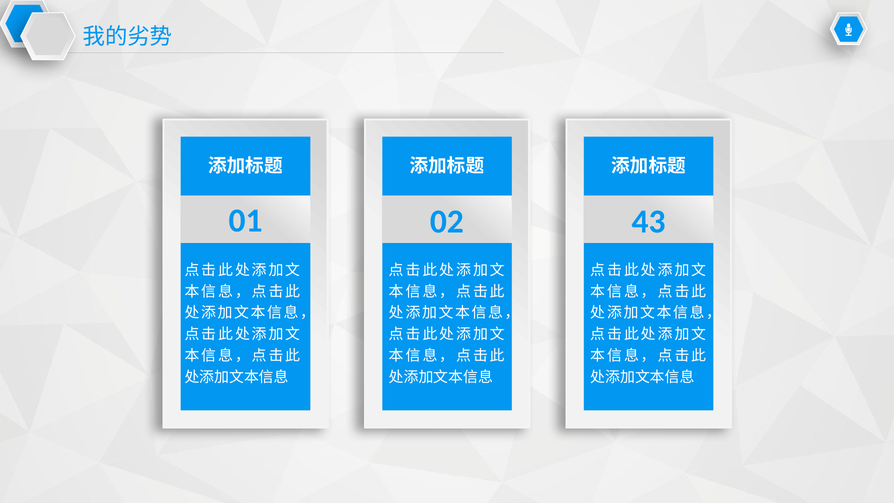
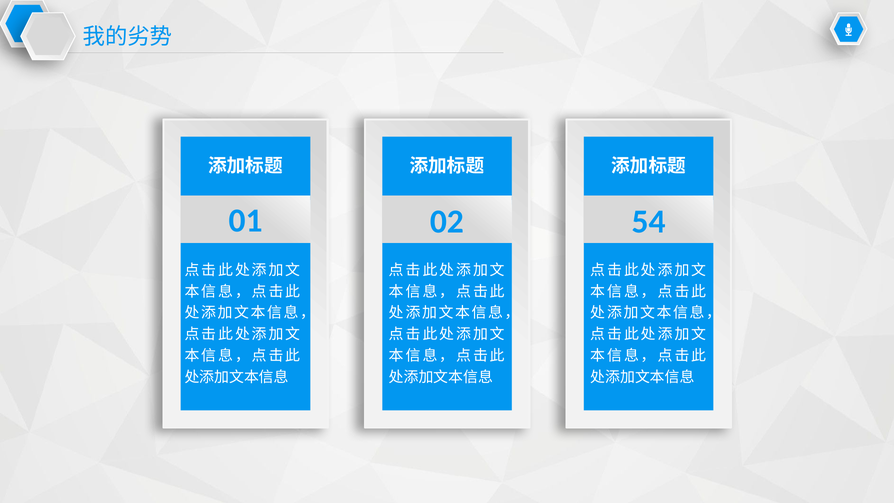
43: 43 -> 54
